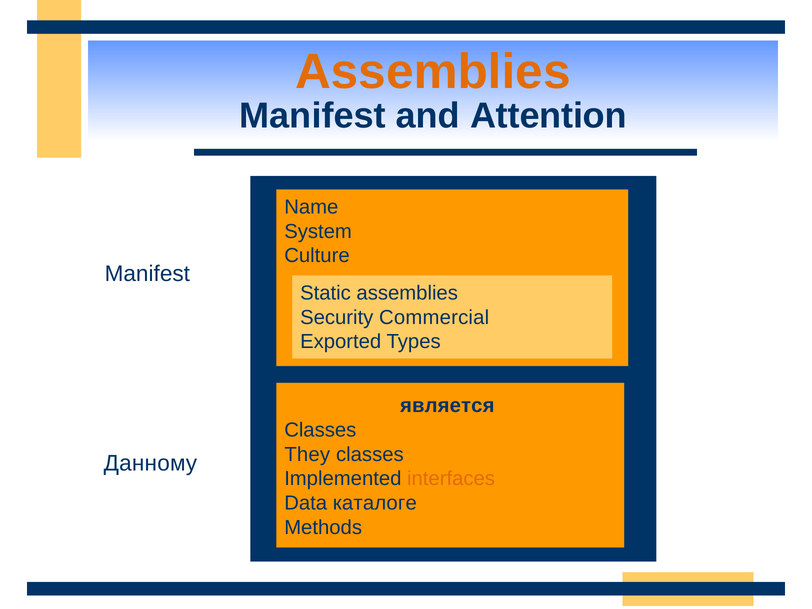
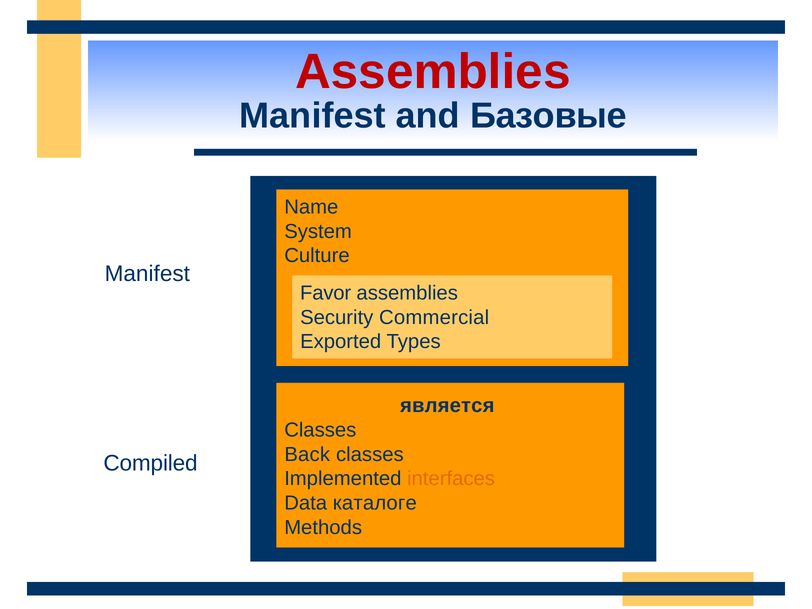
Assemblies at (433, 72) colour: orange -> red
Attention: Attention -> Базовые
Static: Static -> Favor
They: They -> Back
Данному: Данному -> Compiled
